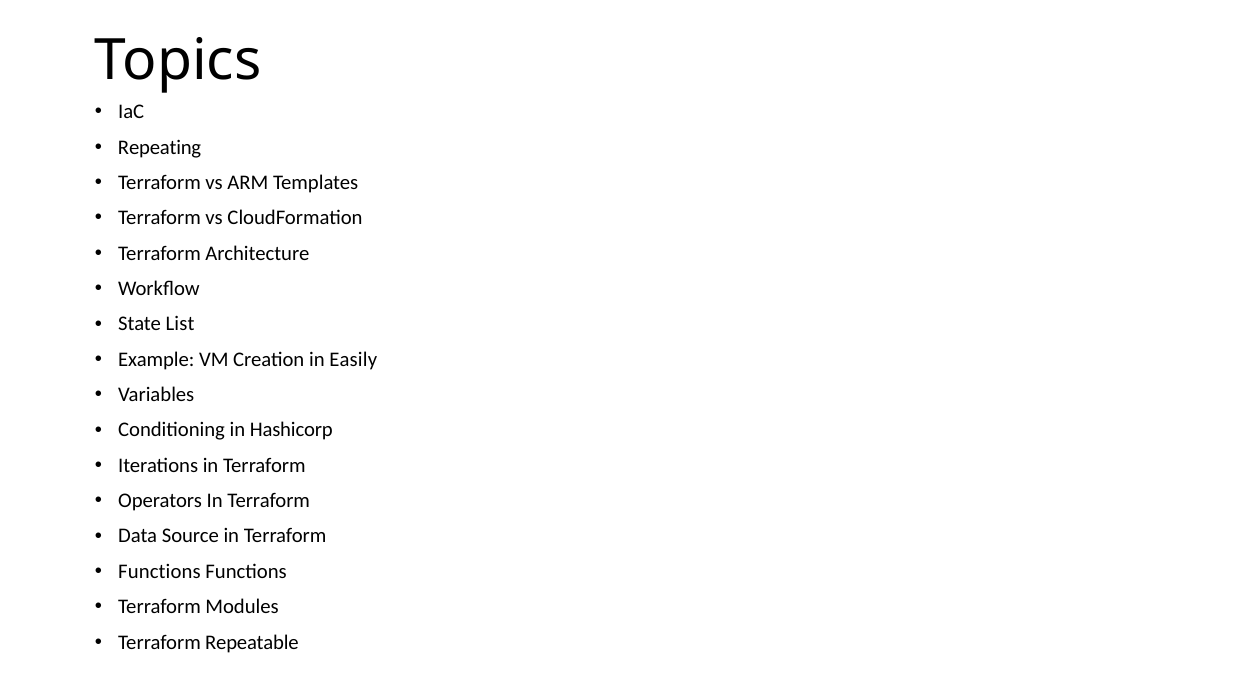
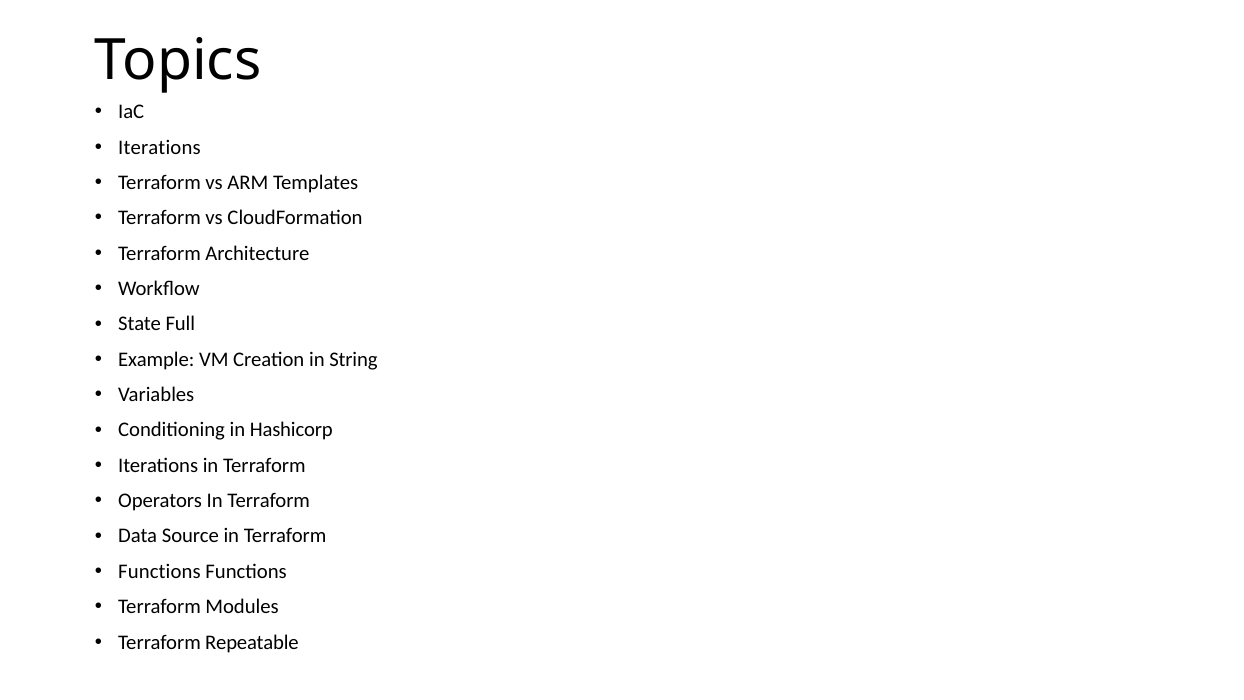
Repeating at (160, 147): Repeating -> Iterations
List: List -> Full
Easily: Easily -> String
